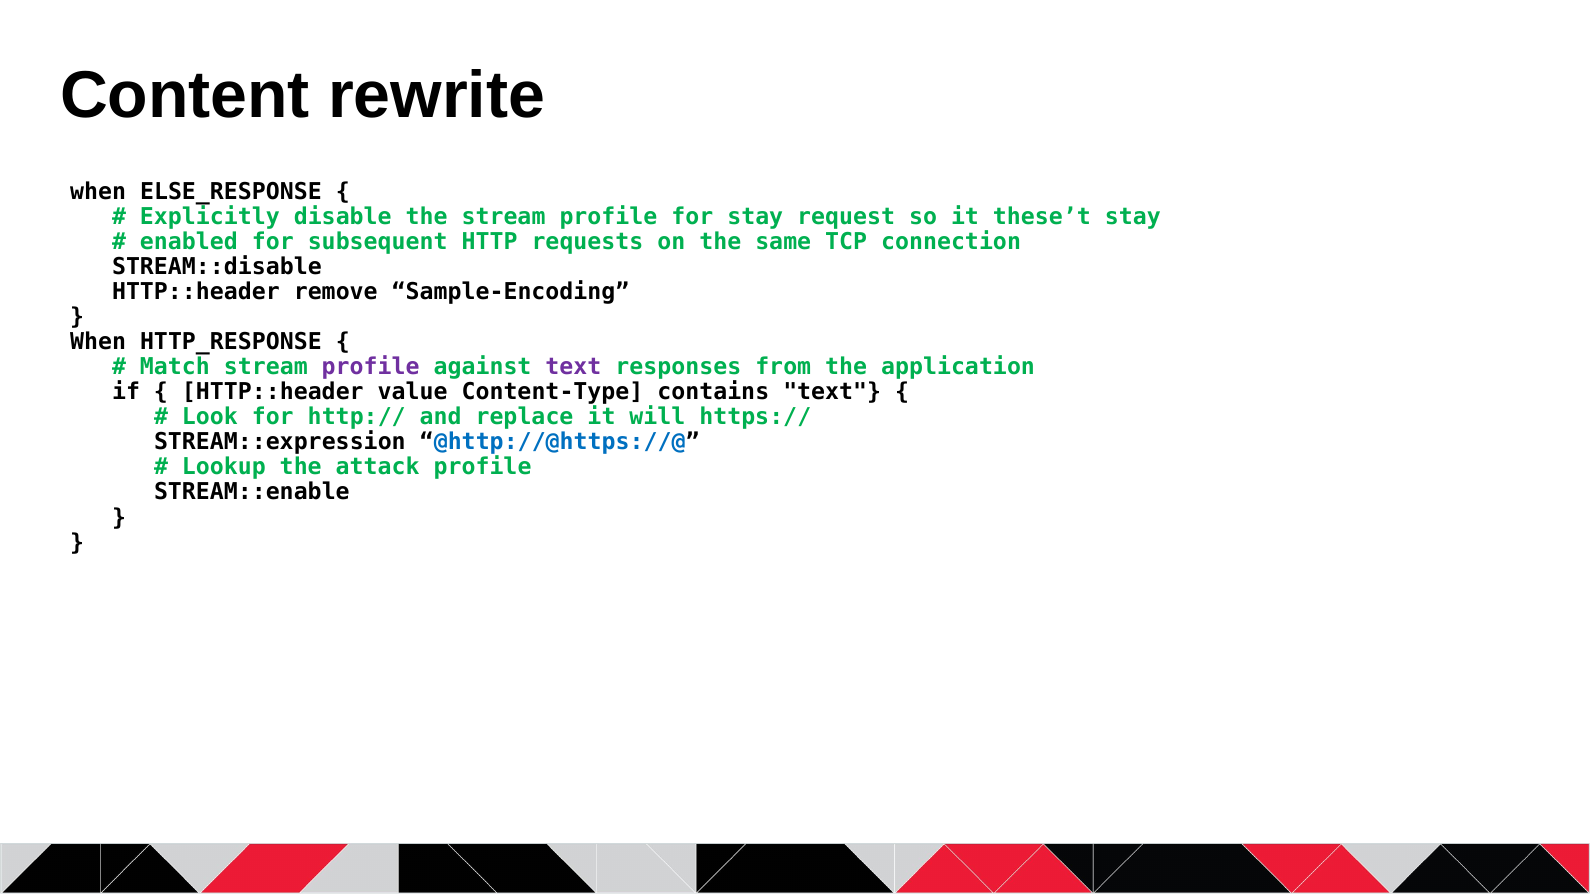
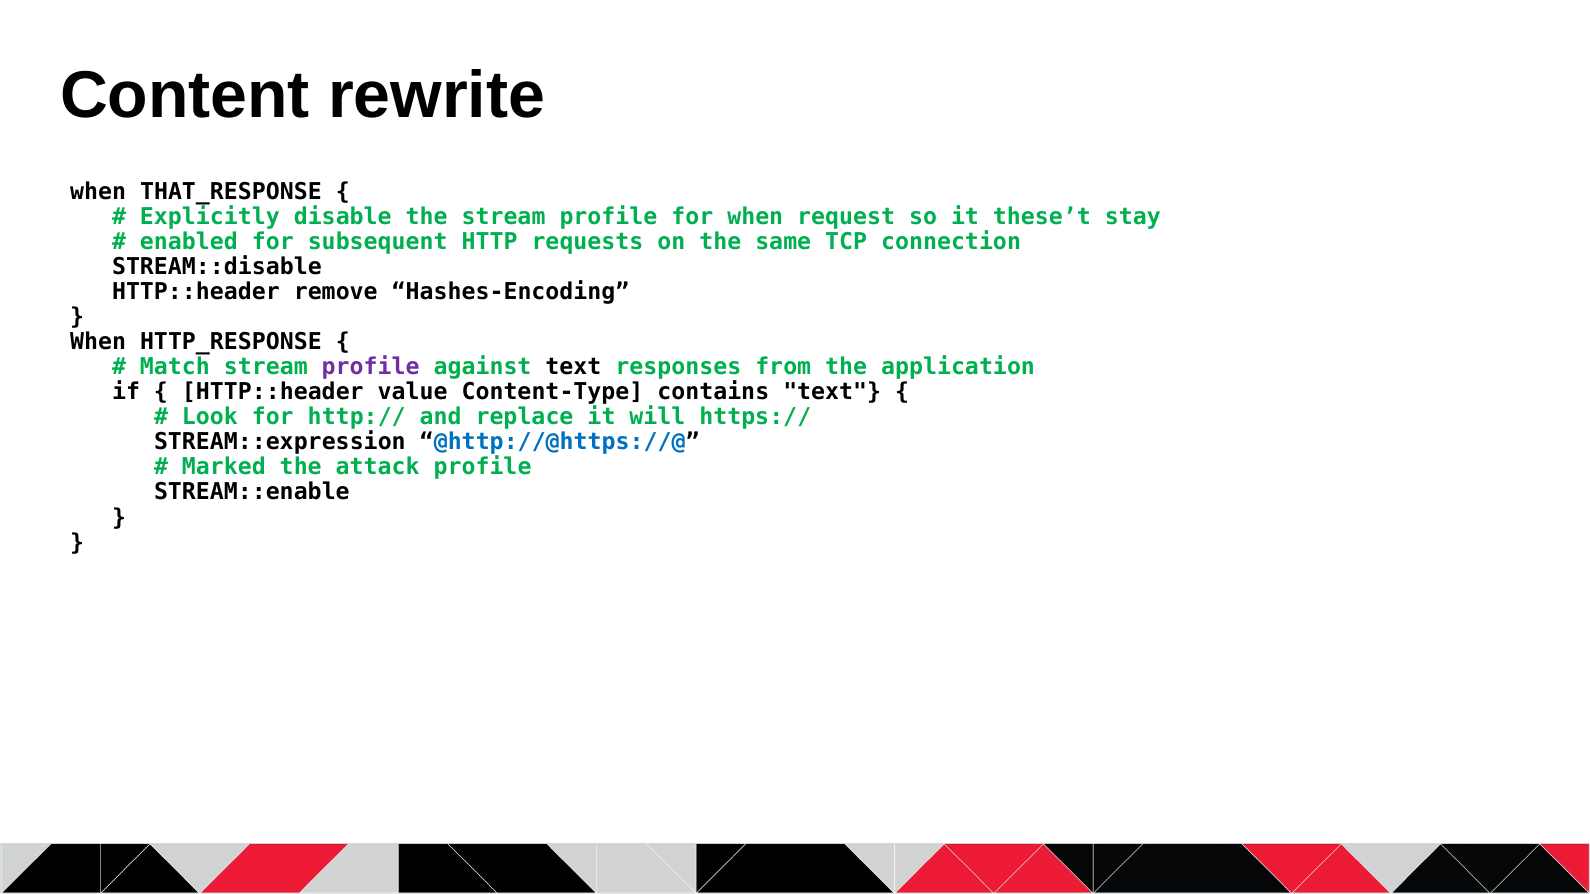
ELSE_RESPONSE: ELSE_RESPONSE -> THAT_RESPONSE
for stay: stay -> when
Sample-Encoding: Sample-Encoding -> Hashes-Encoding
text at (573, 367) colour: purple -> black
Lookup: Lookup -> Marked
